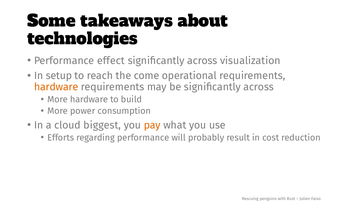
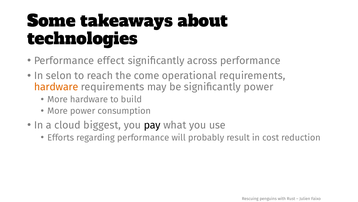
across visualization: visualization -> performance
setup: setup -> selon
be significantly across: across -> power
pay colour: orange -> black
